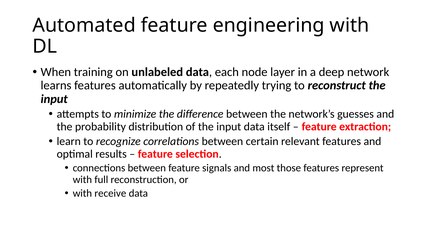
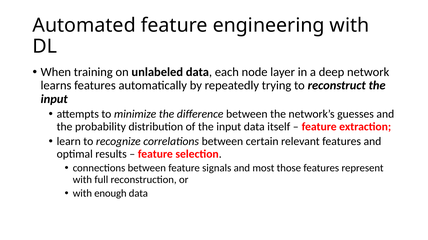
receive: receive -> enough
